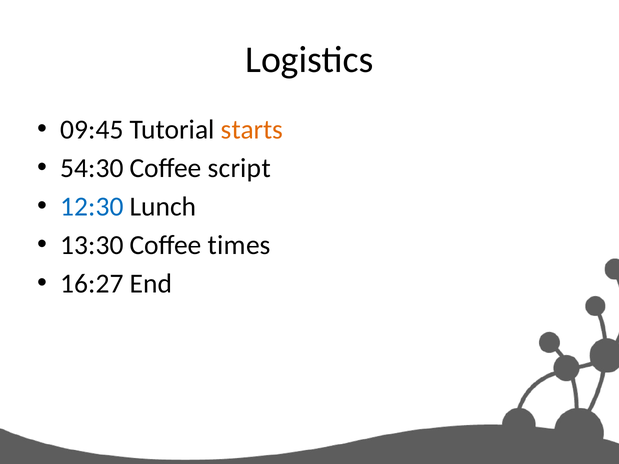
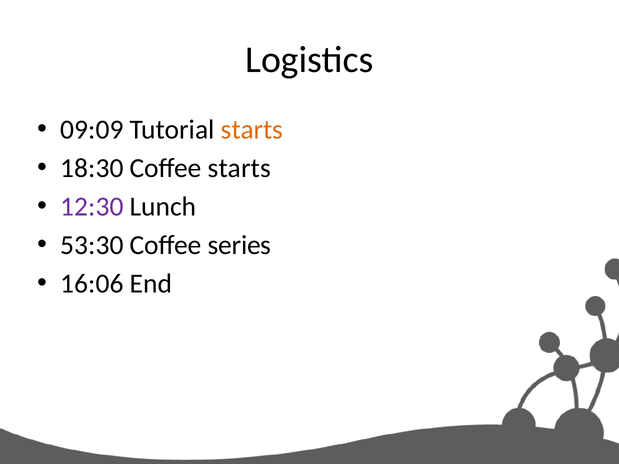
09:45: 09:45 -> 09:09
54:30: 54:30 -> 18:30
Coffee script: script -> starts
12:30 colour: blue -> purple
13:30: 13:30 -> 53:30
times: times -> series
16:27: 16:27 -> 16:06
